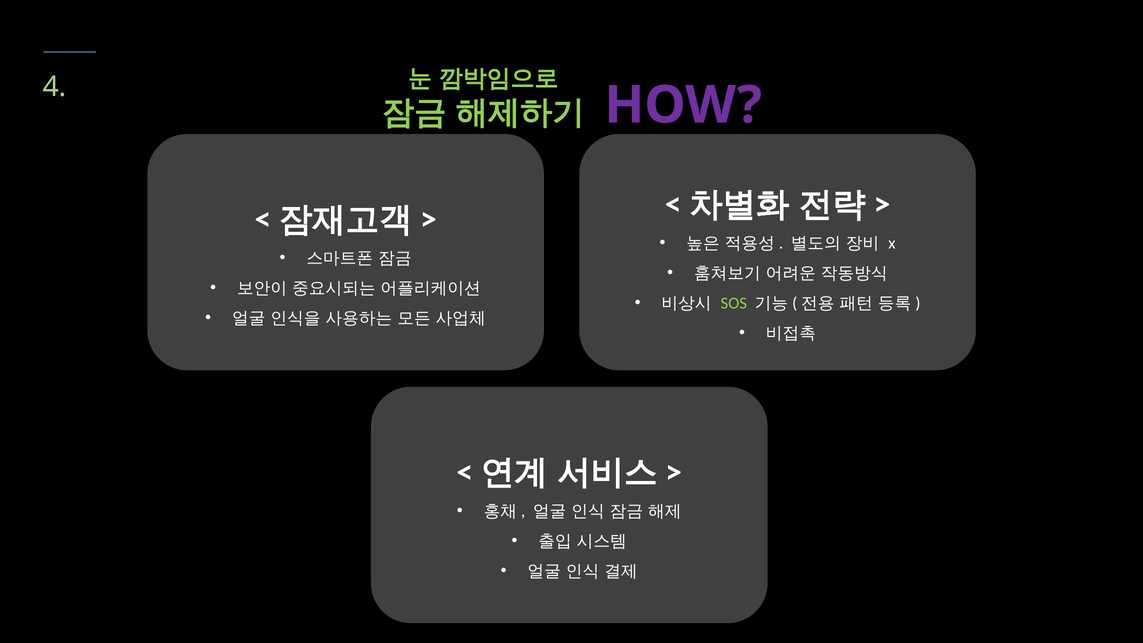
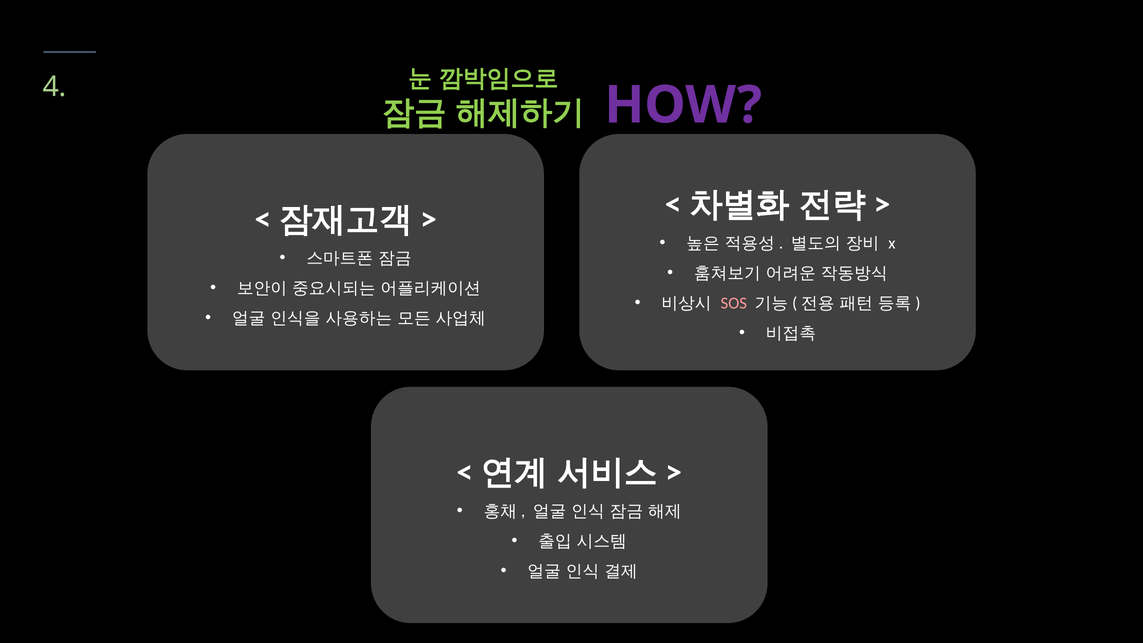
SOS colour: light green -> pink
